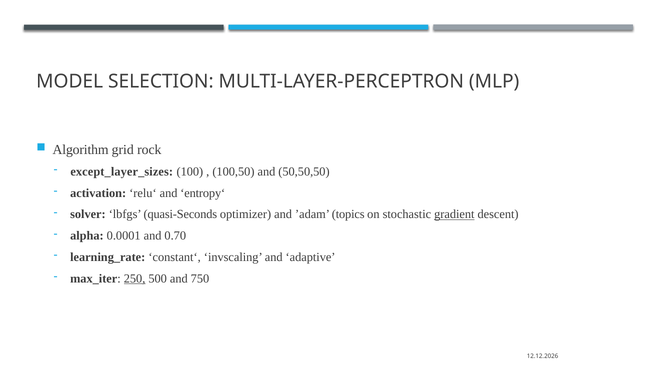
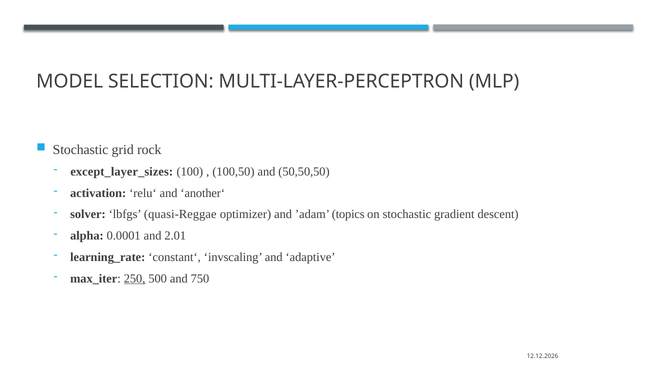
Algorithm at (81, 149): Algorithm -> Stochastic
entropy‘: entropy‘ -> another‘
quasi-Seconds: quasi-Seconds -> quasi-Reggae
gradient underline: present -> none
0.70: 0.70 -> 2.01
